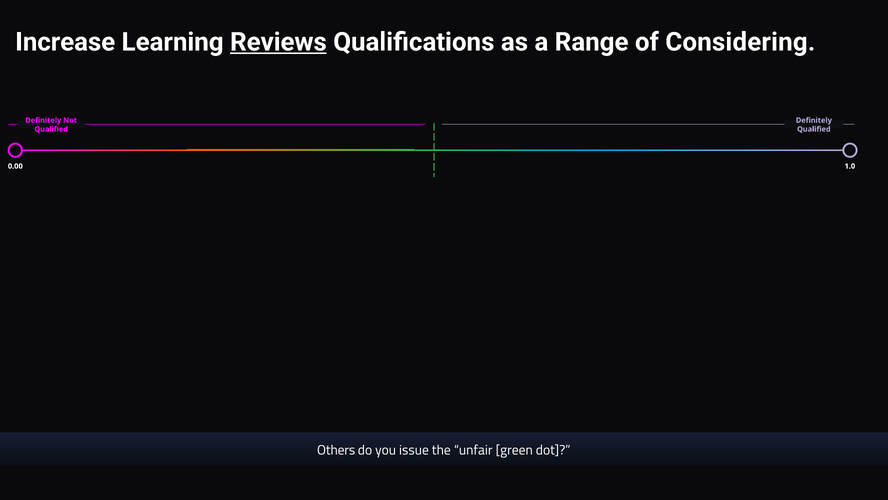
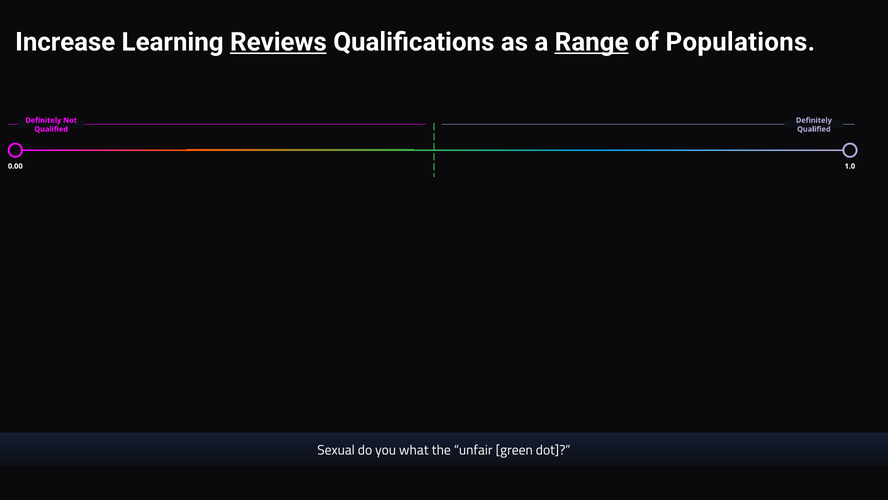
Range underline: none -> present
Considering: Considering -> Populations
Others: Others -> Sexual
issue: issue -> what
